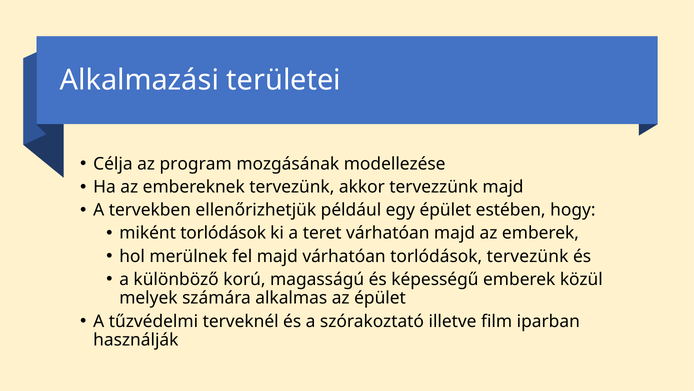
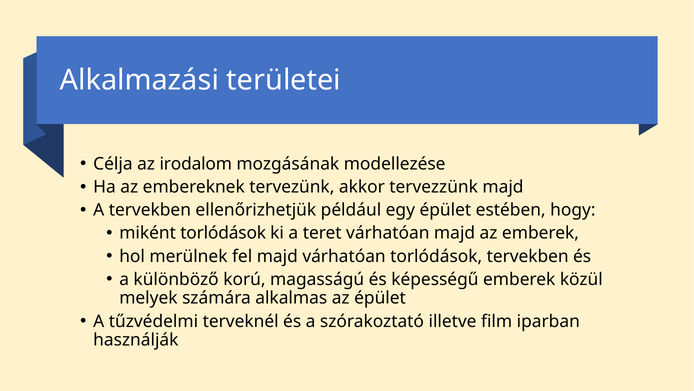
program: program -> irodalom
torlódások tervezünk: tervezünk -> tervekben
